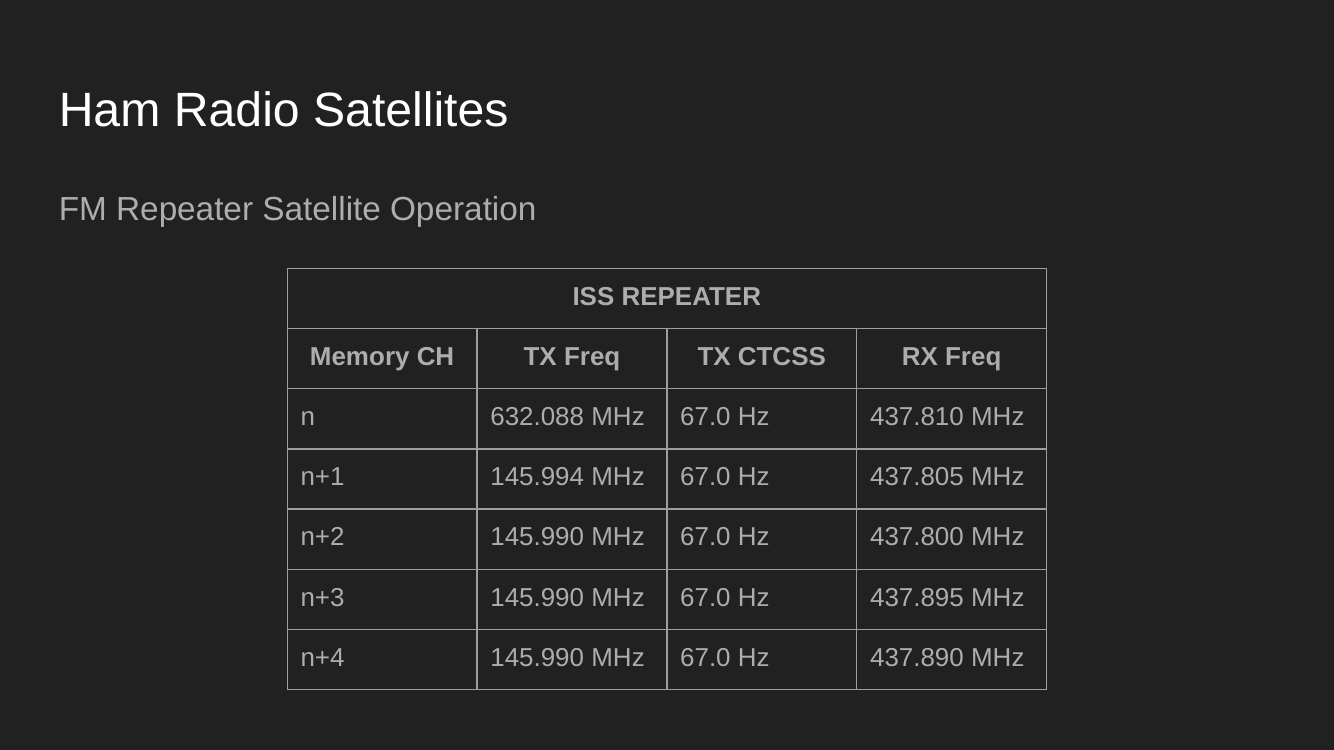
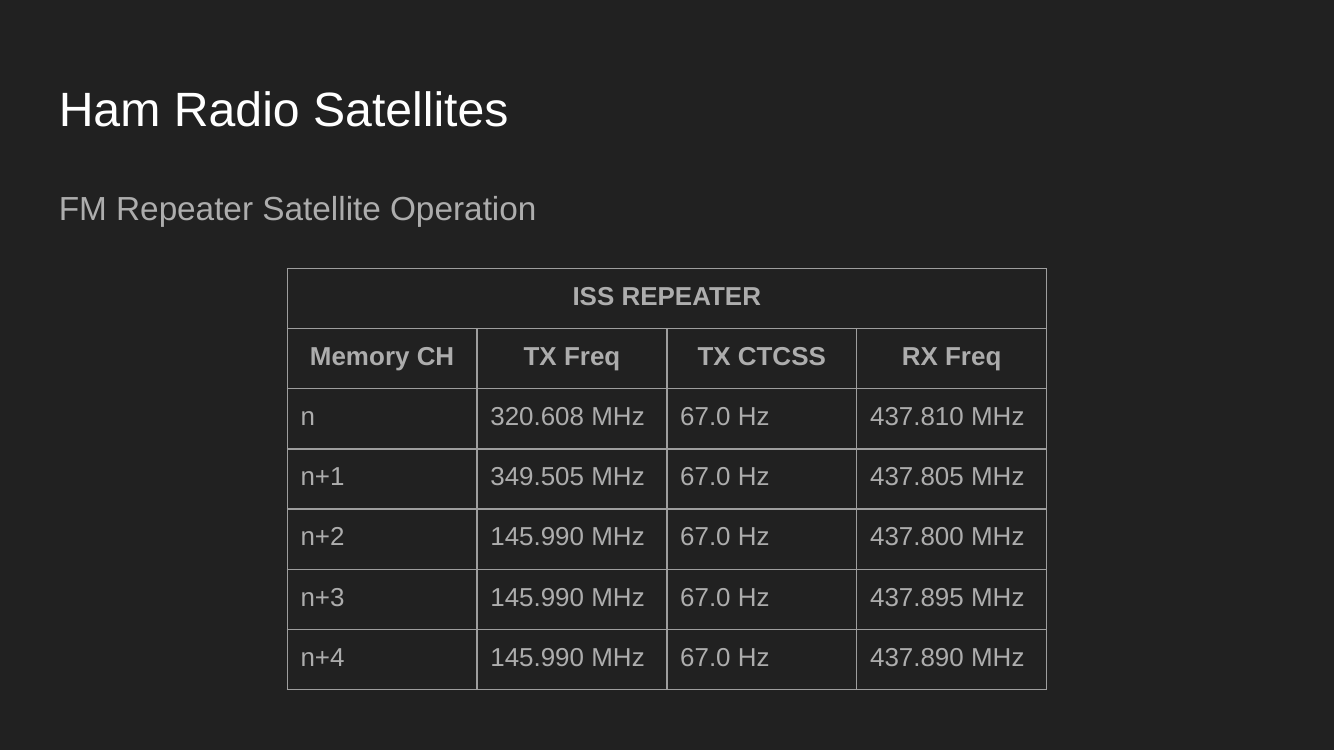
632.088: 632.088 -> 320.608
145.994: 145.994 -> 349.505
